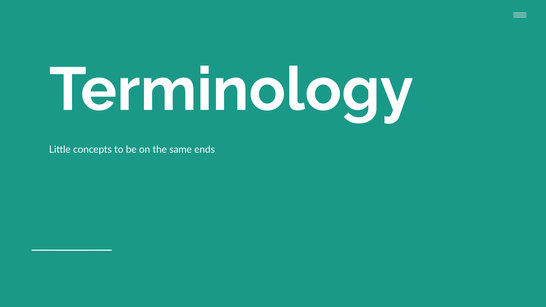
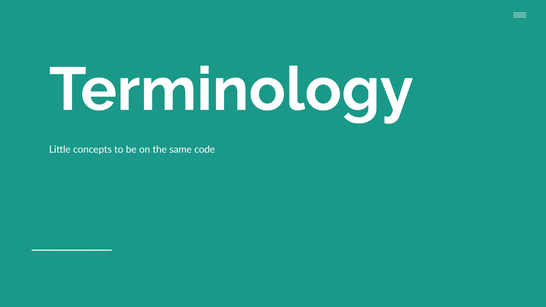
ends: ends -> code
